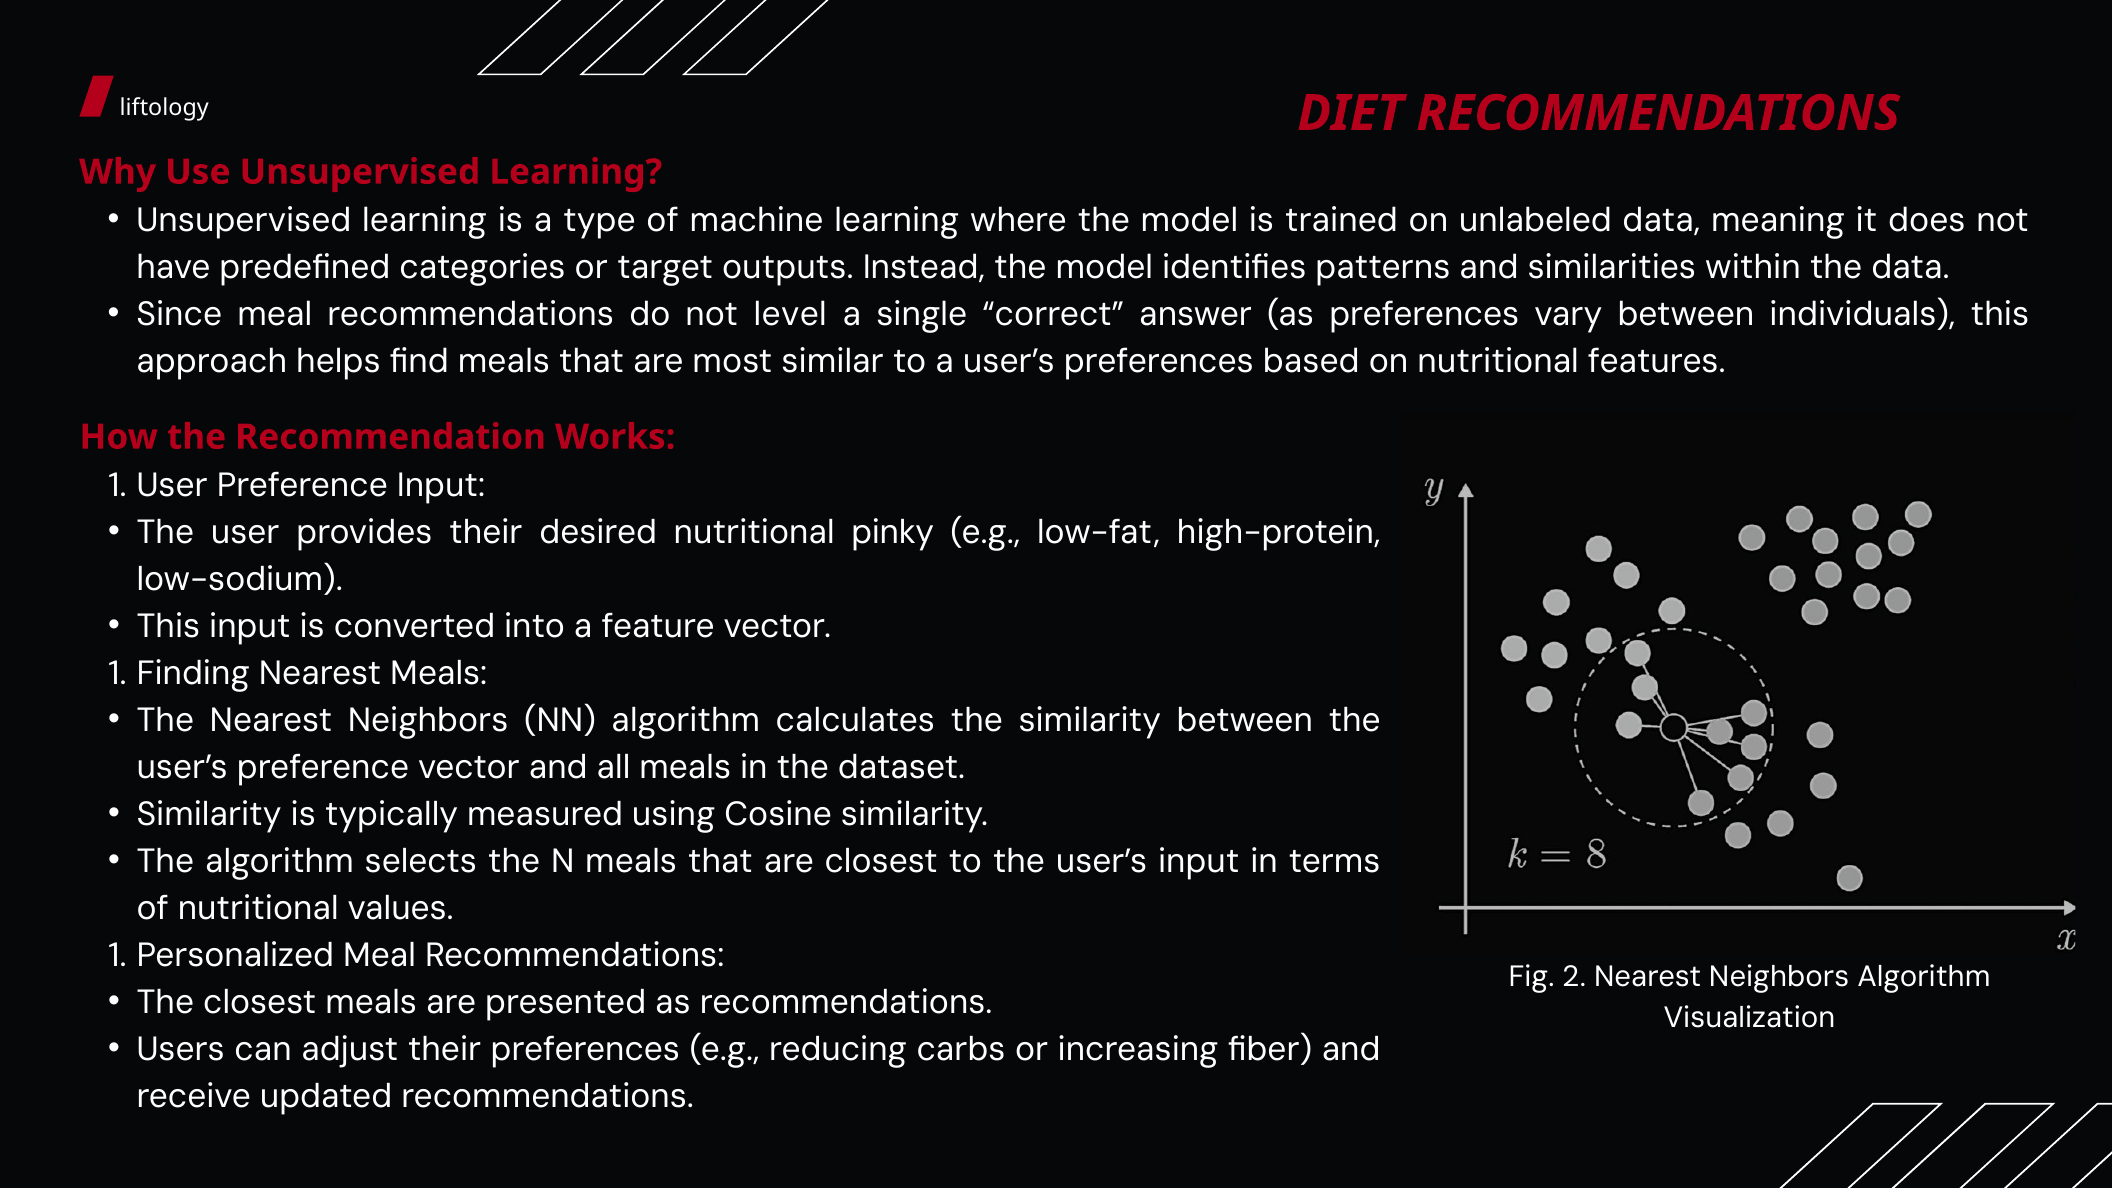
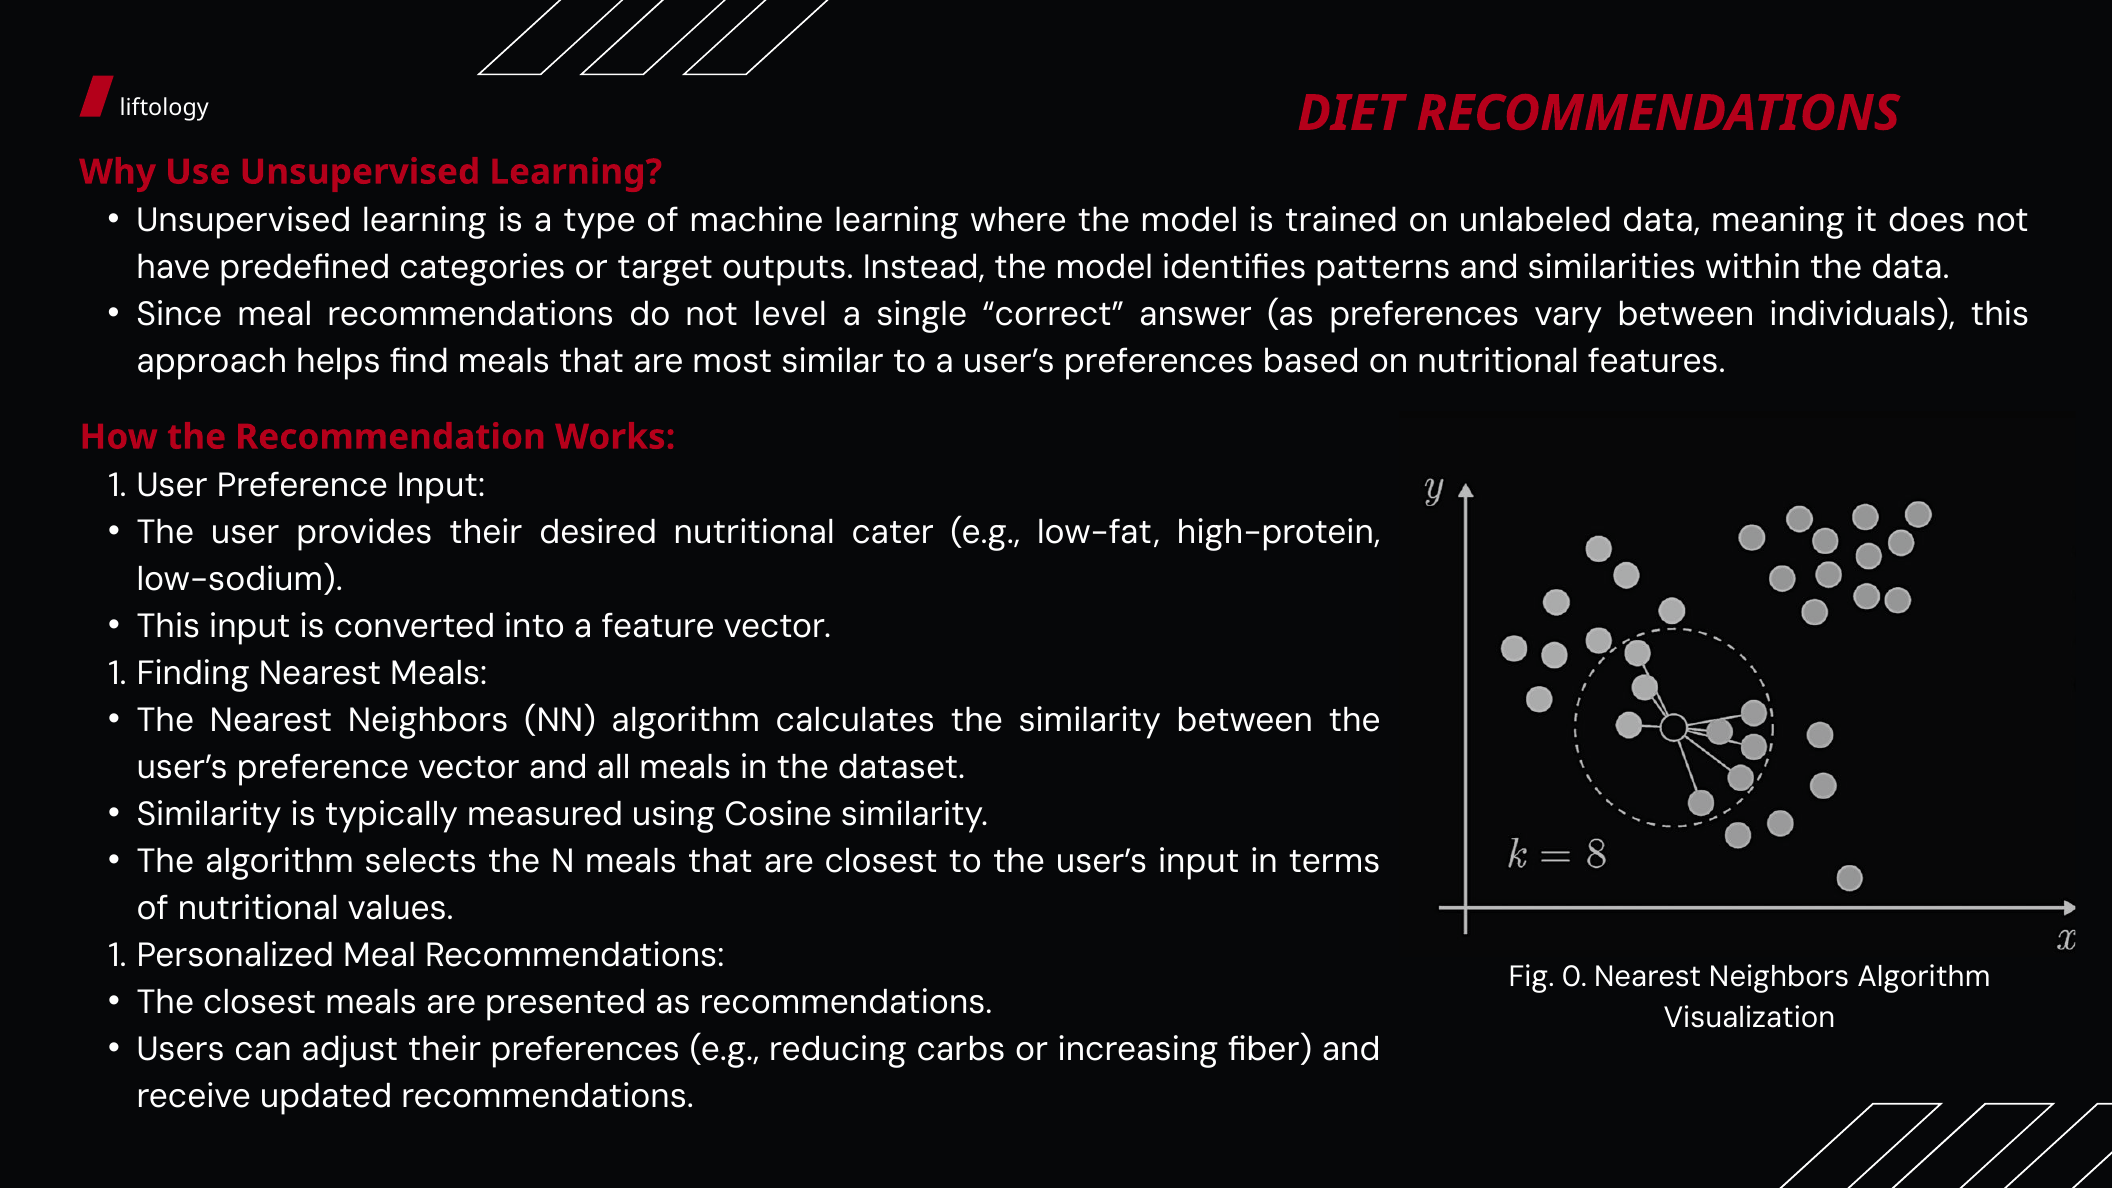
pinky: pinky -> cater
2: 2 -> 0
